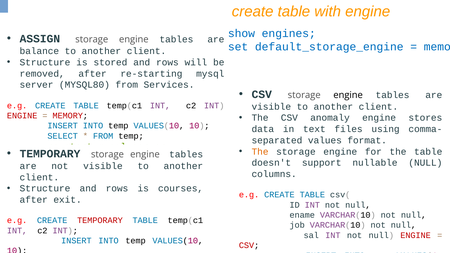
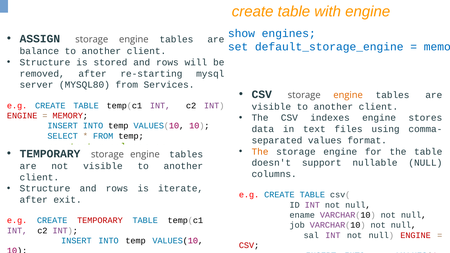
engine at (348, 95) colour: black -> orange
anomaly: anomaly -> indexes
courses: courses -> iterate
